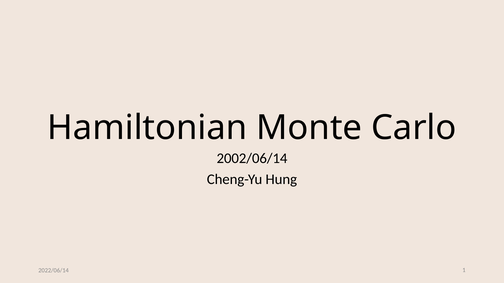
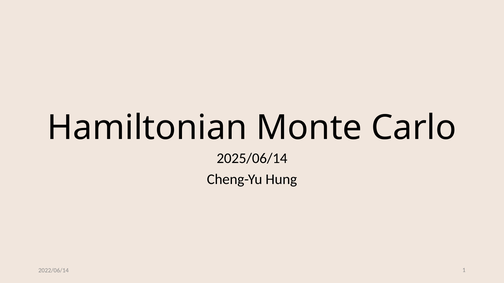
2002/06/14: 2002/06/14 -> 2025/06/14
